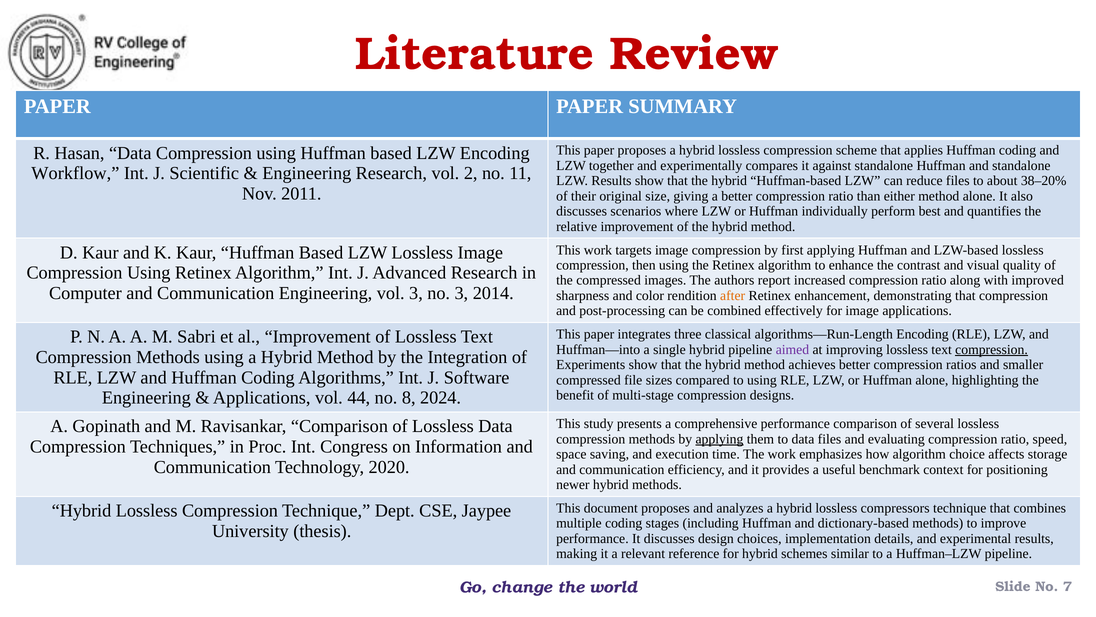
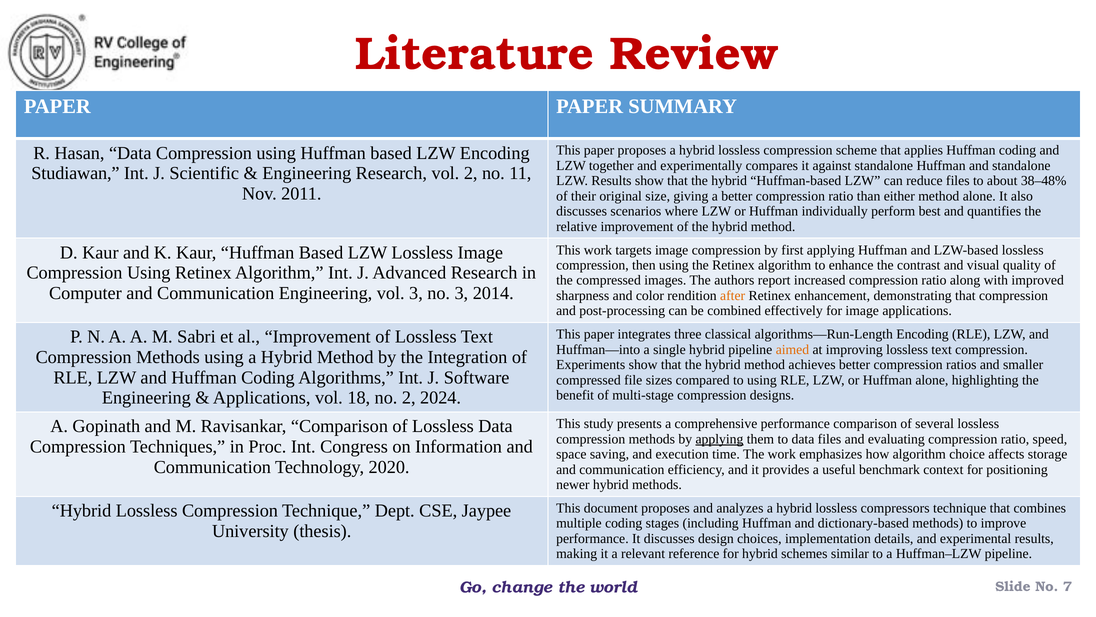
Workflow: Workflow -> Studiawan
38–20%: 38–20% -> 38–48%
aimed colour: purple -> orange
compression at (992, 349) underline: present -> none
44: 44 -> 18
no 8: 8 -> 2
